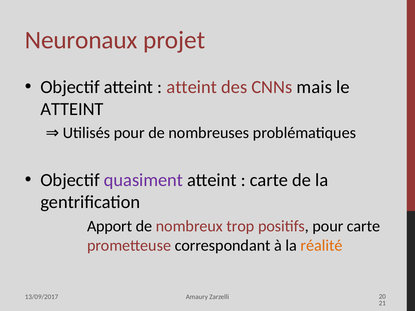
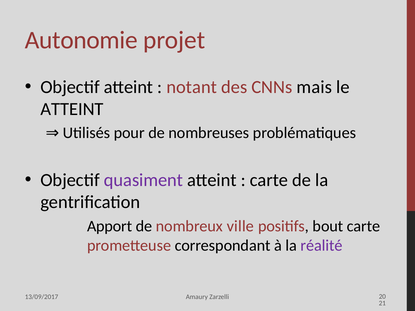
Neuronaux: Neuronaux -> Autonomie
atteint at (192, 87): atteint -> notant
trop: trop -> ville
positifs pour: pour -> bout
réalité colour: orange -> purple
